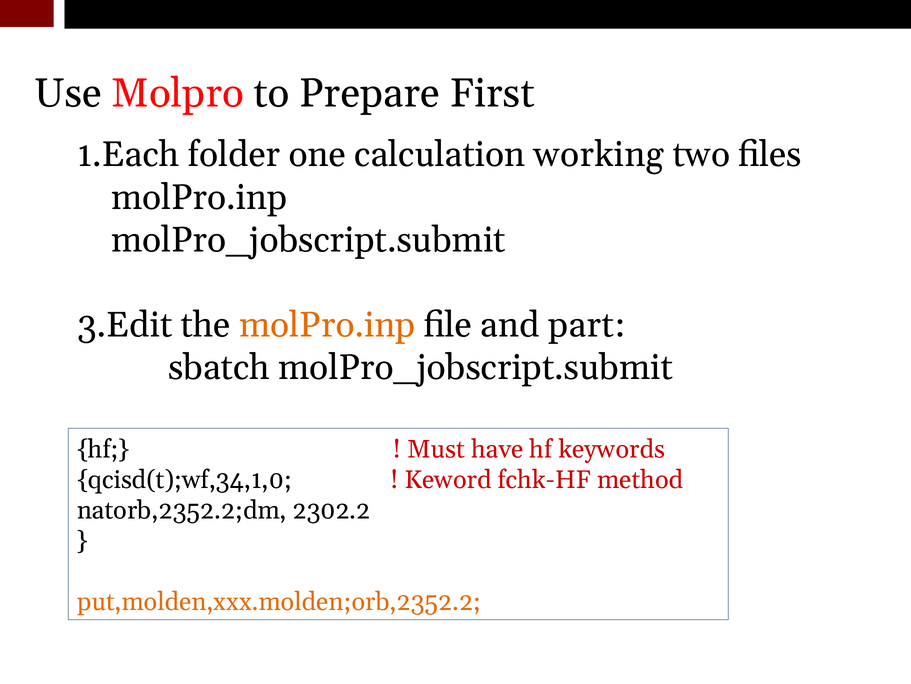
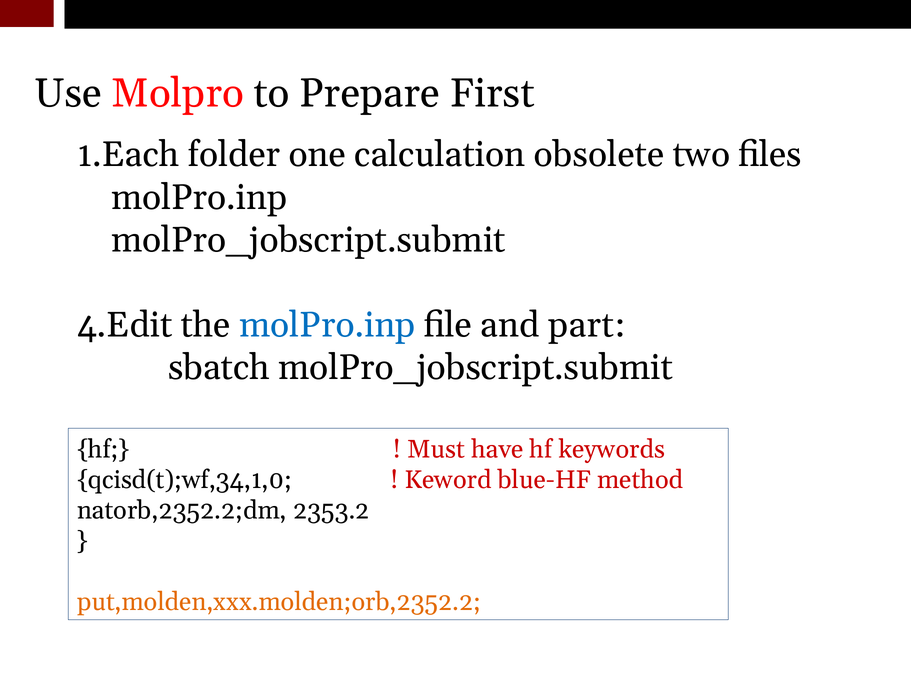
working: working -> obsolete
3.Edit: 3.Edit -> 4.Edit
molPro.inp at (327, 325) colour: orange -> blue
fchk-HF: fchk-HF -> blue-HF
2302.2: 2302.2 -> 2353.2
